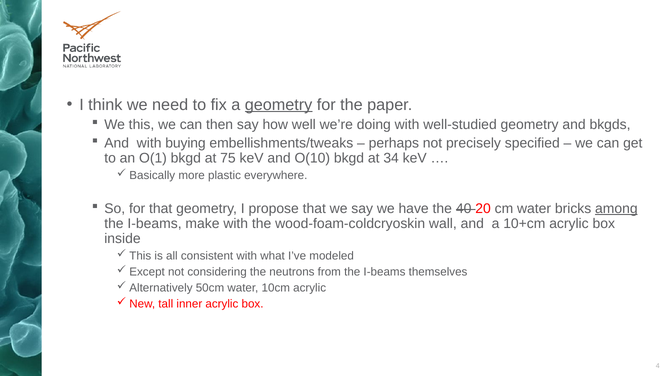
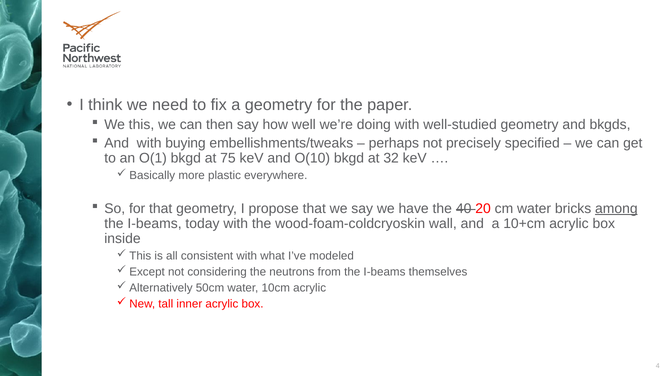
geometry at (279, 105) underline: present -> none
34: 34 -> 32
make: make -> today
